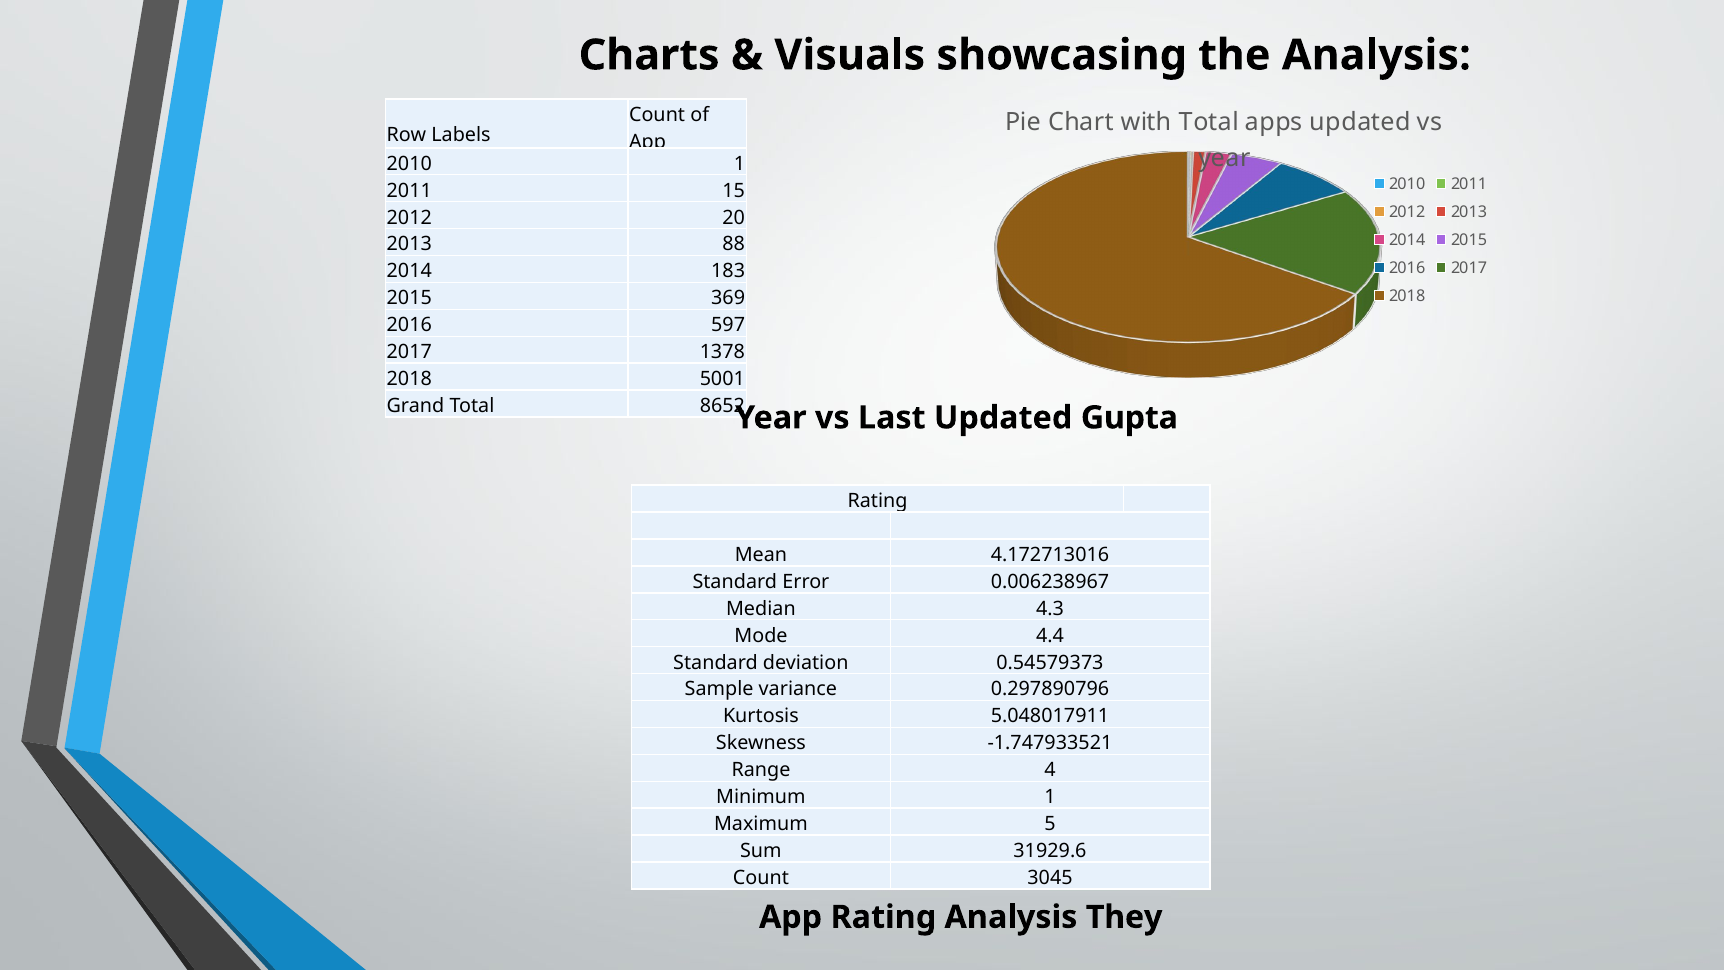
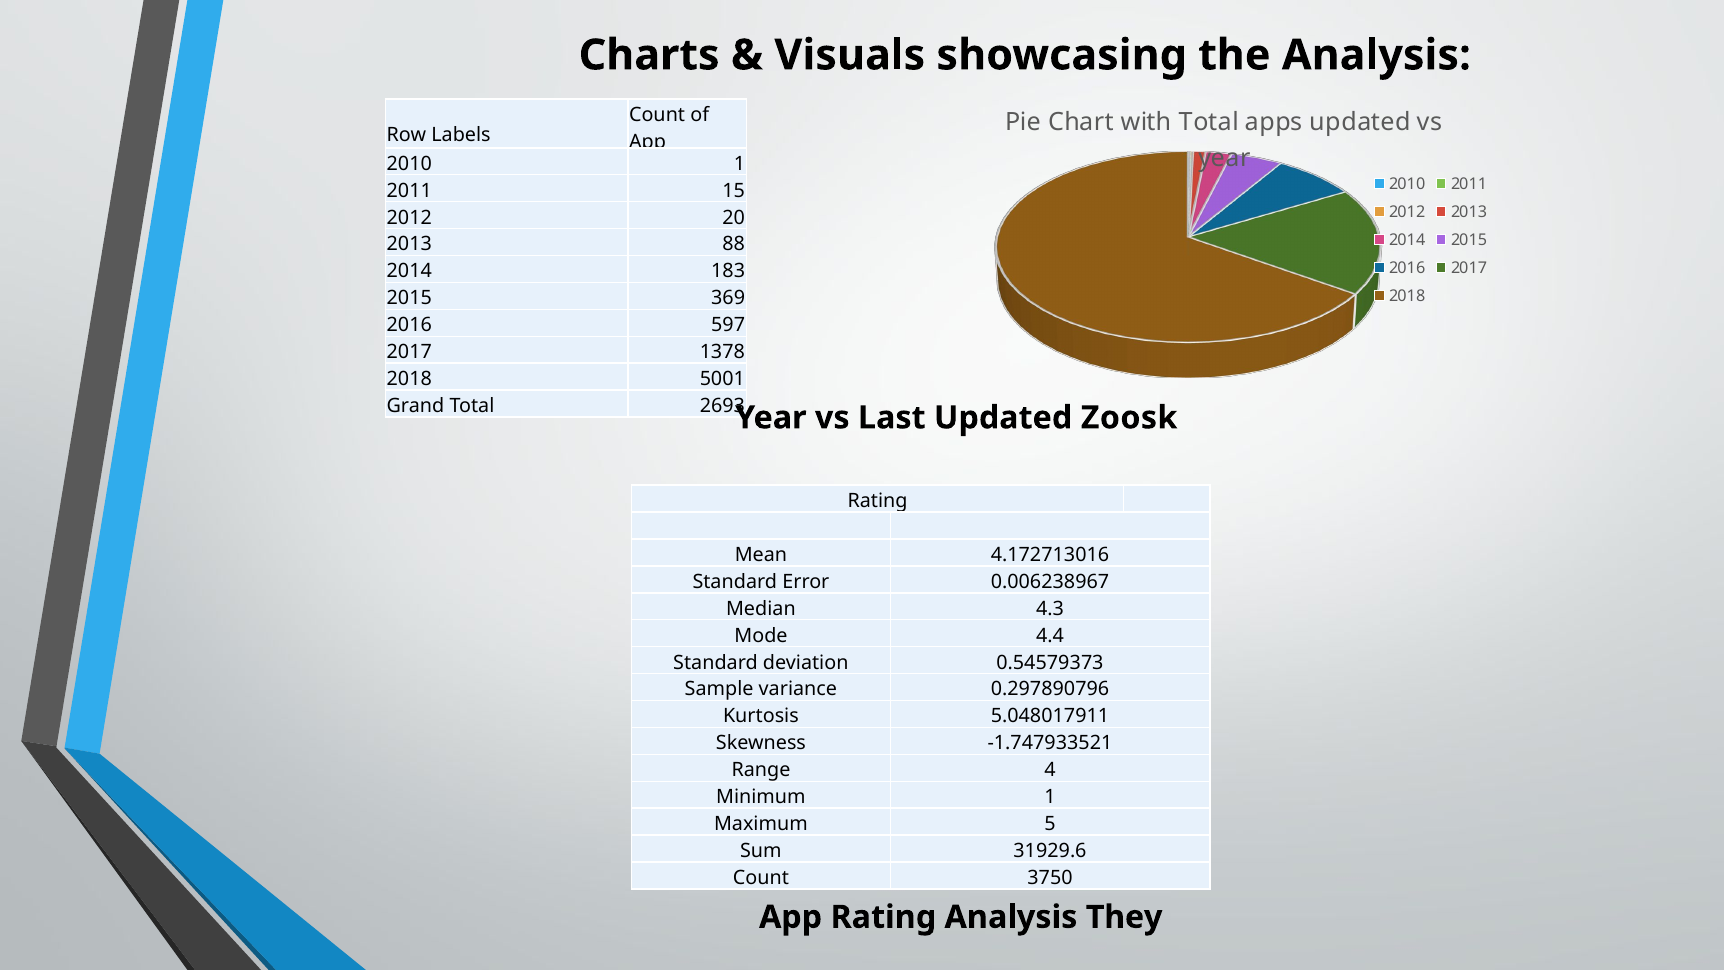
8652: 8652 -> 2693
Gupta: Gupta -> Zoosk
3045: 3045 -> 3750
